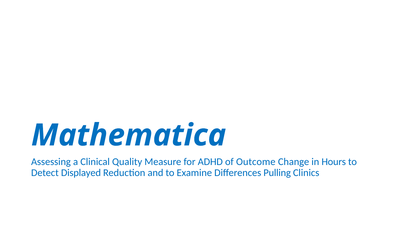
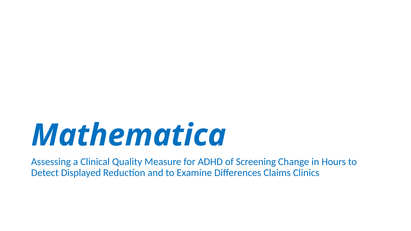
Outcome: Outcome -> Screening
Pulling: Pulling -> Claims
